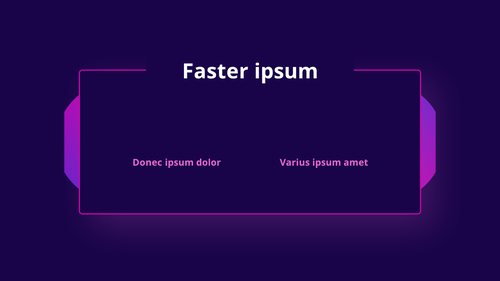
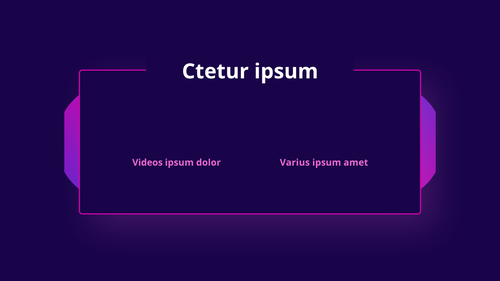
Faster: Faster -> Ctetur
Donec: Donec -> Videos
